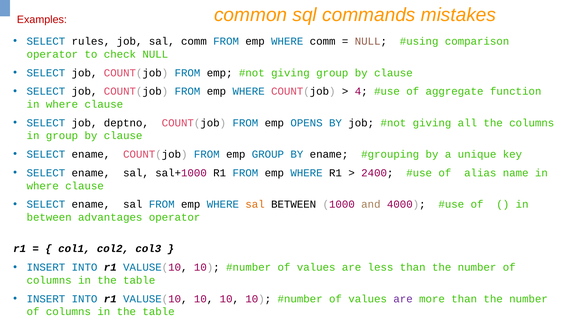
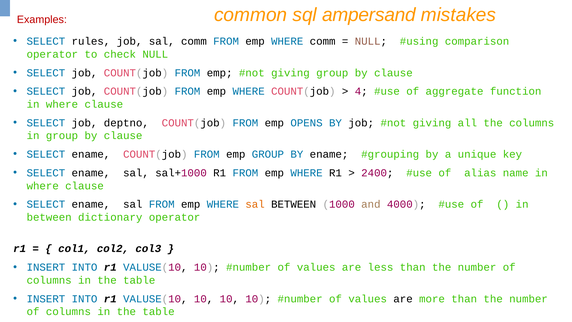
commands: commands -> ampersand
advantages: advantages -> dictionary
are at (403, 299) colour: purple -> black
